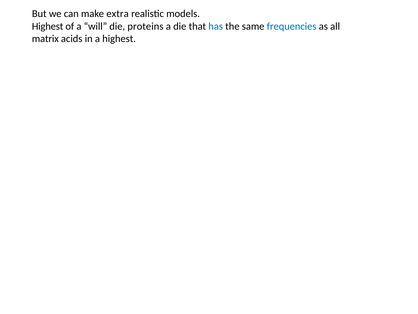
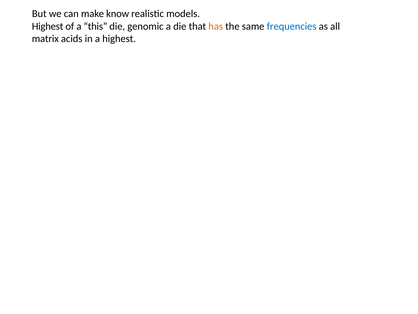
extra: extra -> know
will: will -> this
proteins: proteins -> genomic
has colour: blue -> orange
